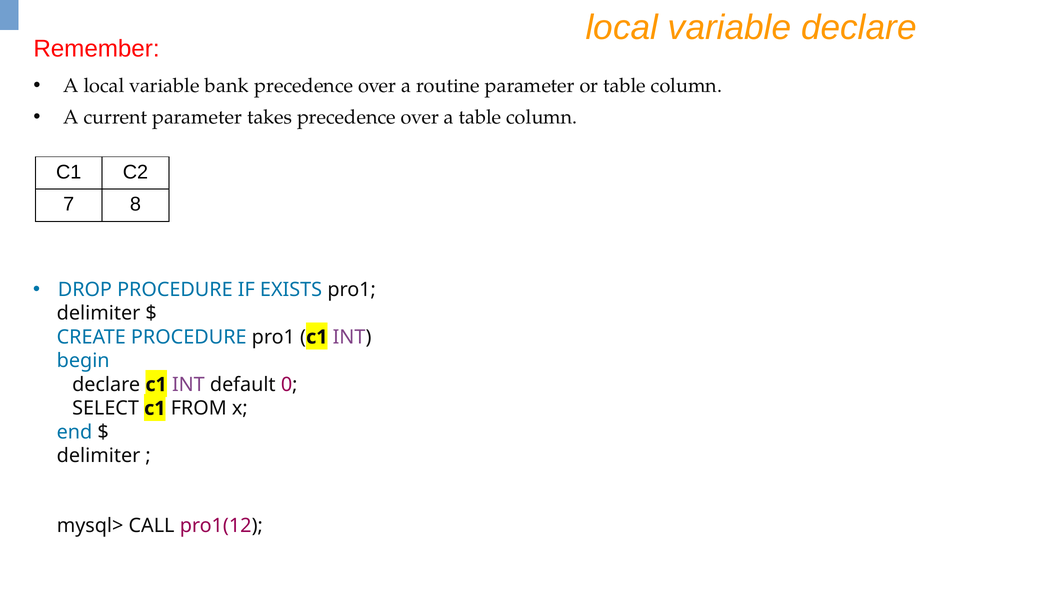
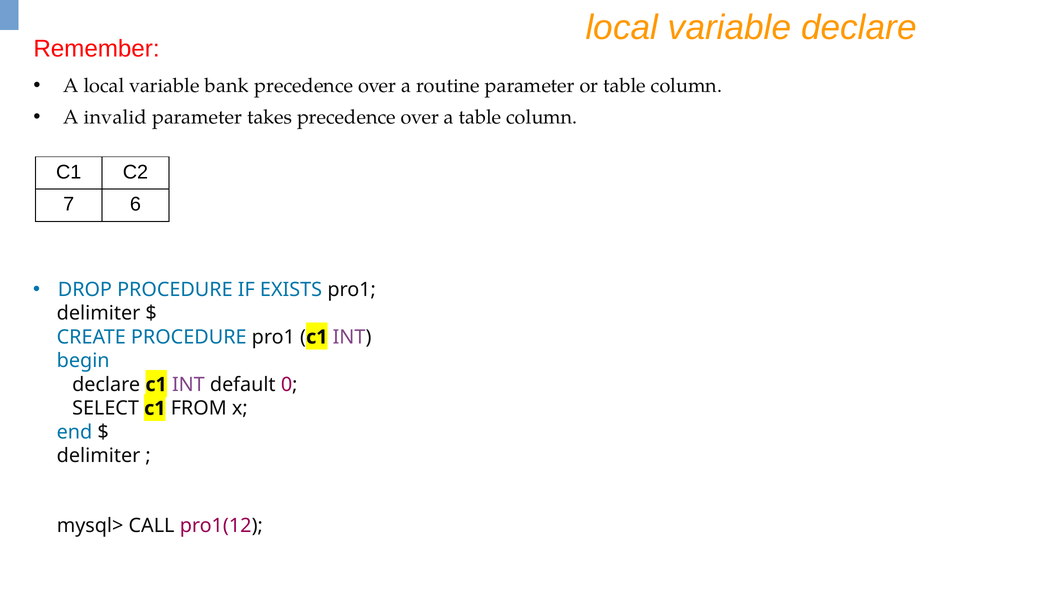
current: current -> invalid
8: 8 -> 6
